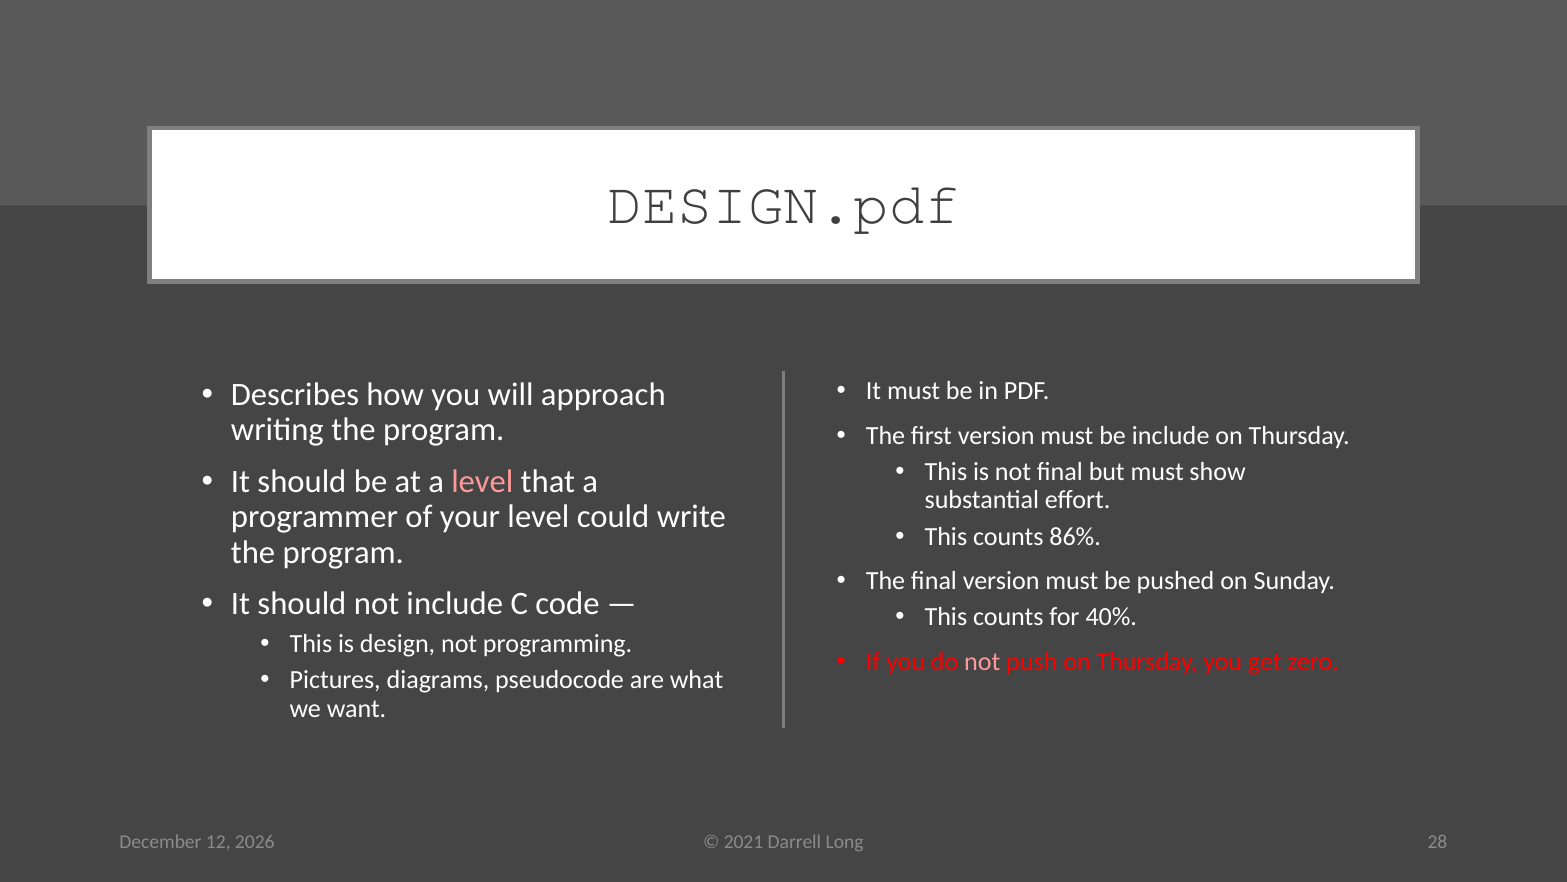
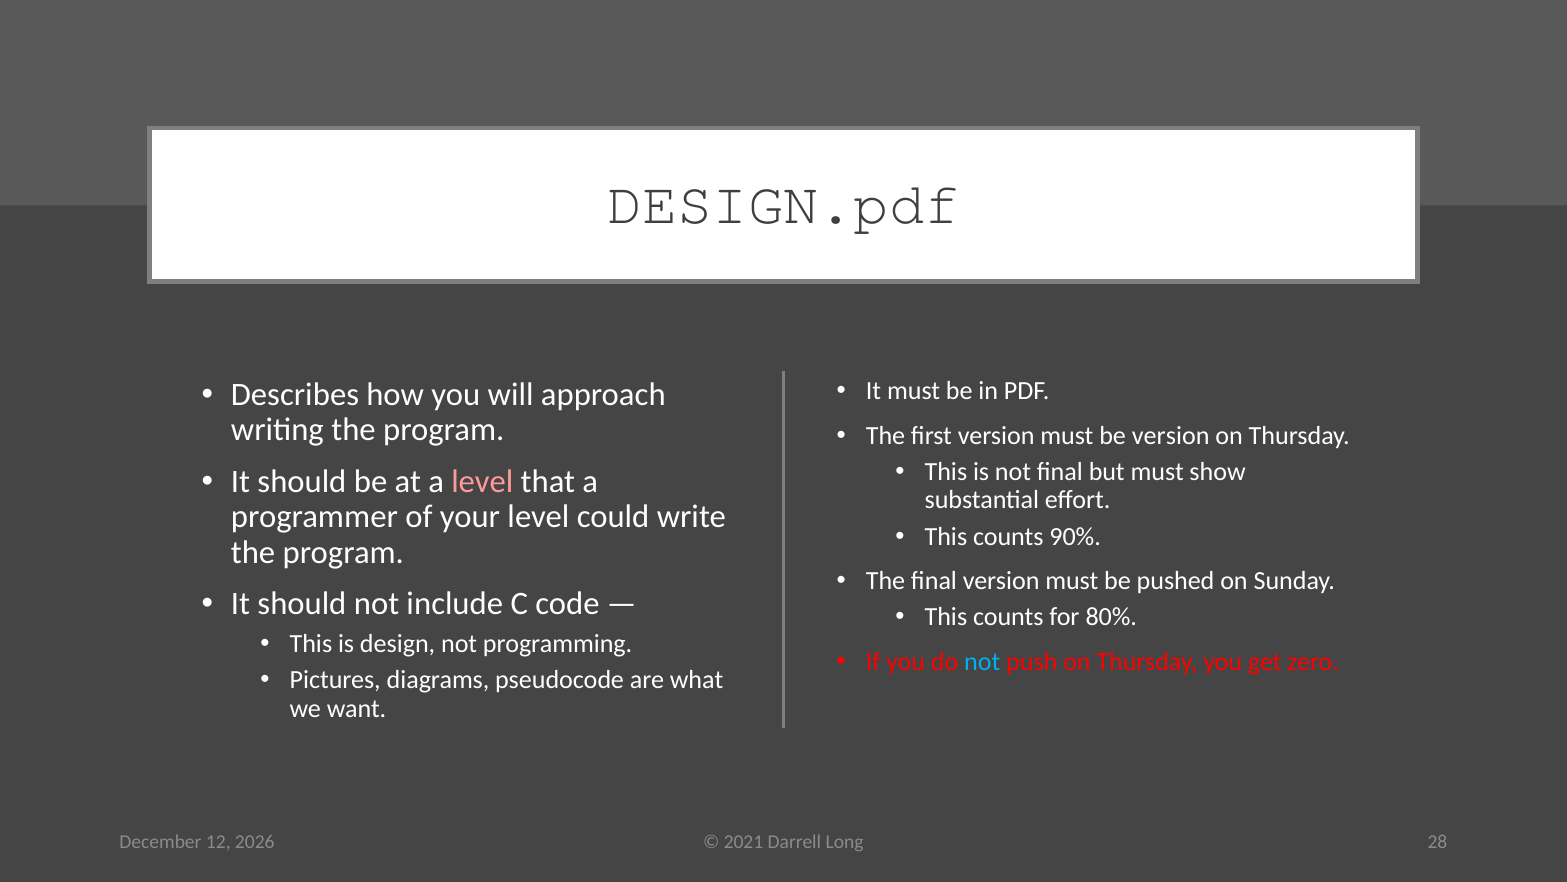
be include: include -> version
86%: 86% -> 90%
40%: 40% -> 80%
not at (982, 661) colour: pink -> light blue
